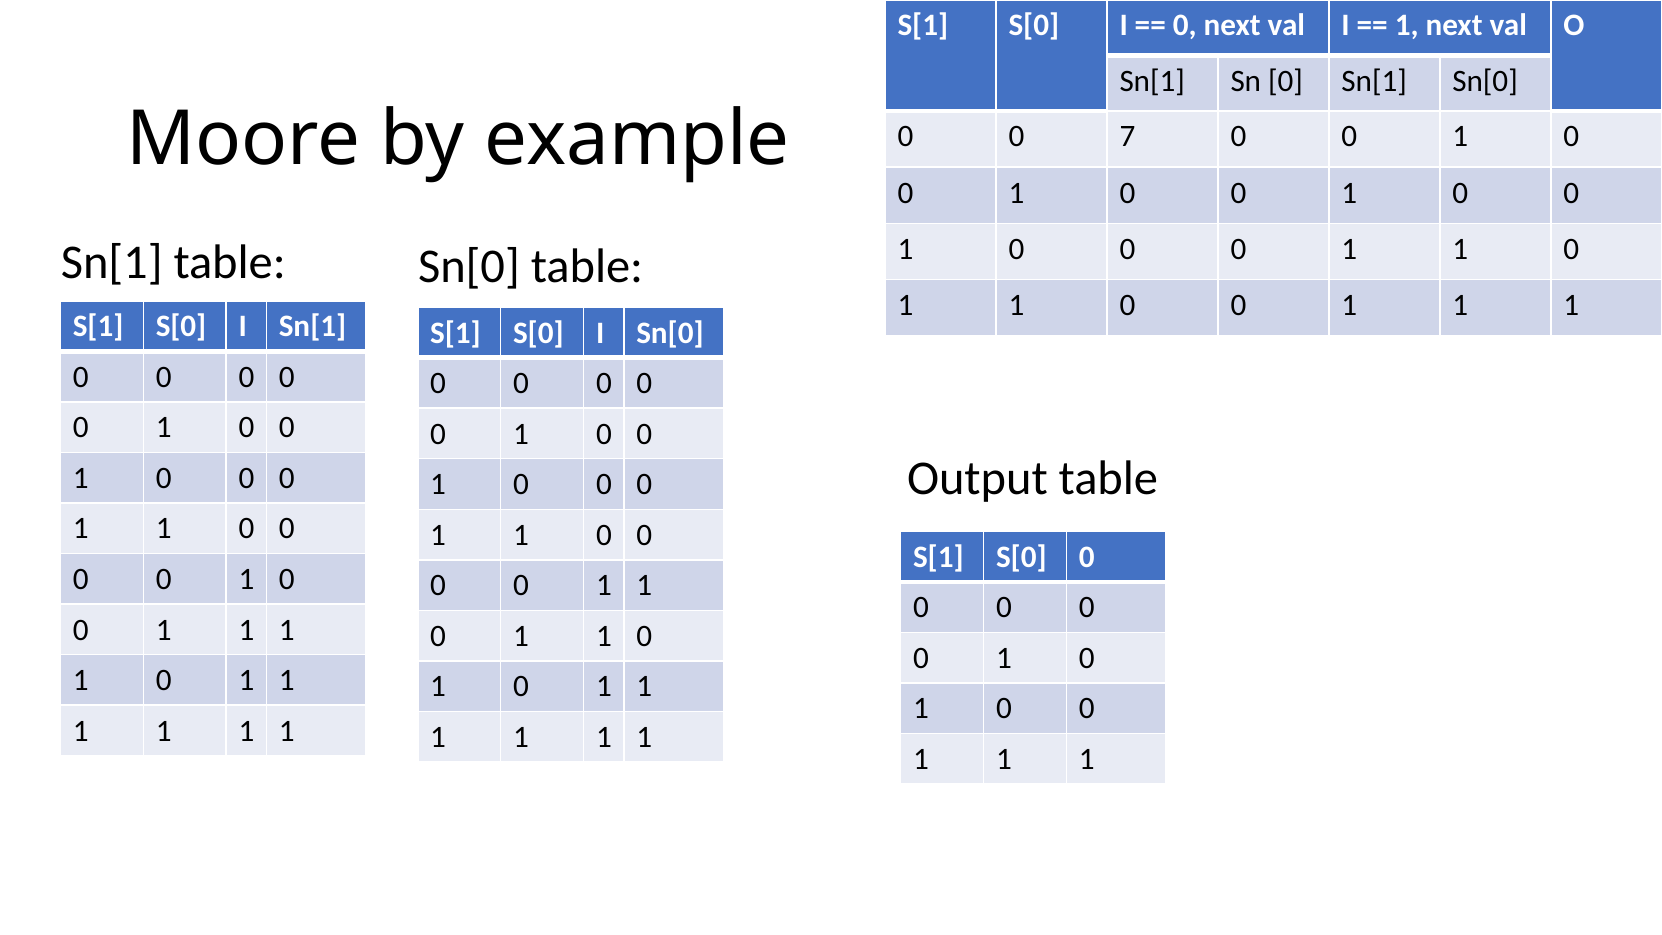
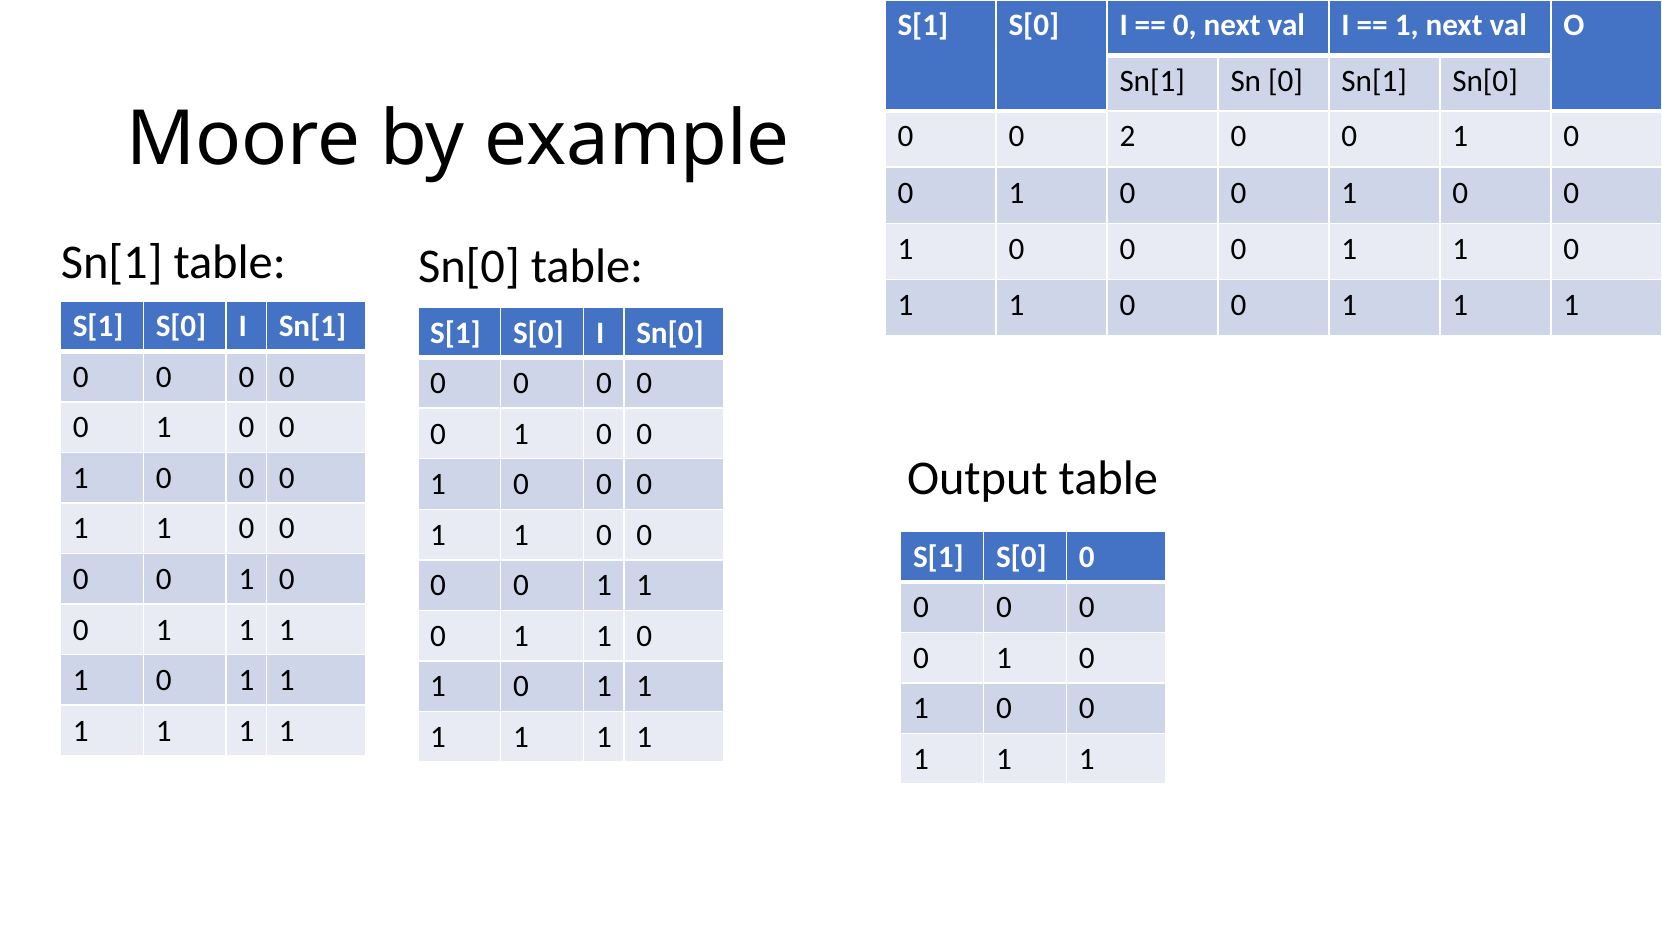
7: 7 -> 2
